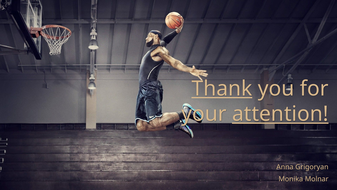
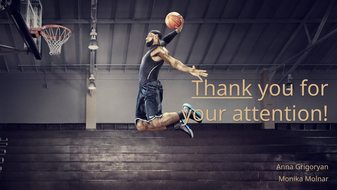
attention underline: present -> none
